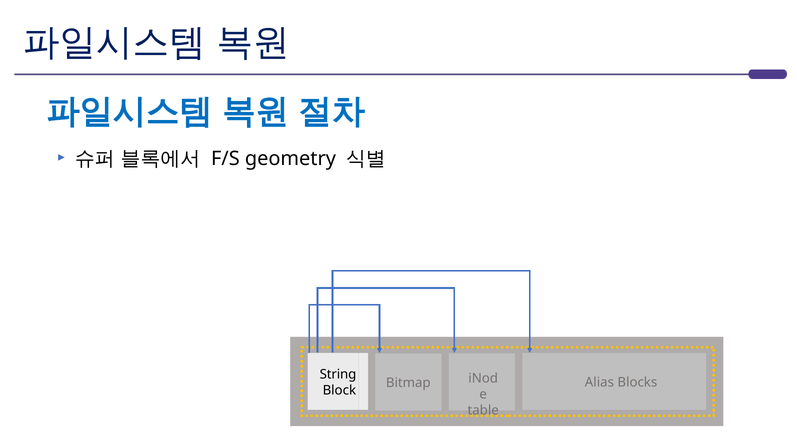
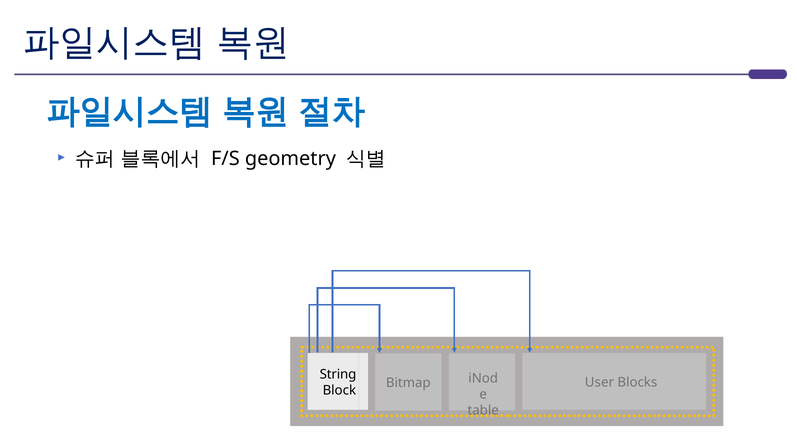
Alias: Alias -> User
